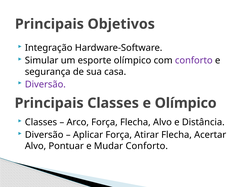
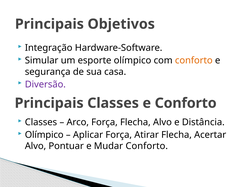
conforto at (194, 60) colour: purple -> orange
e Olímpico: Olímpico -> Conforto
Diversão at (44, 135): Diversão -> Olímpico
